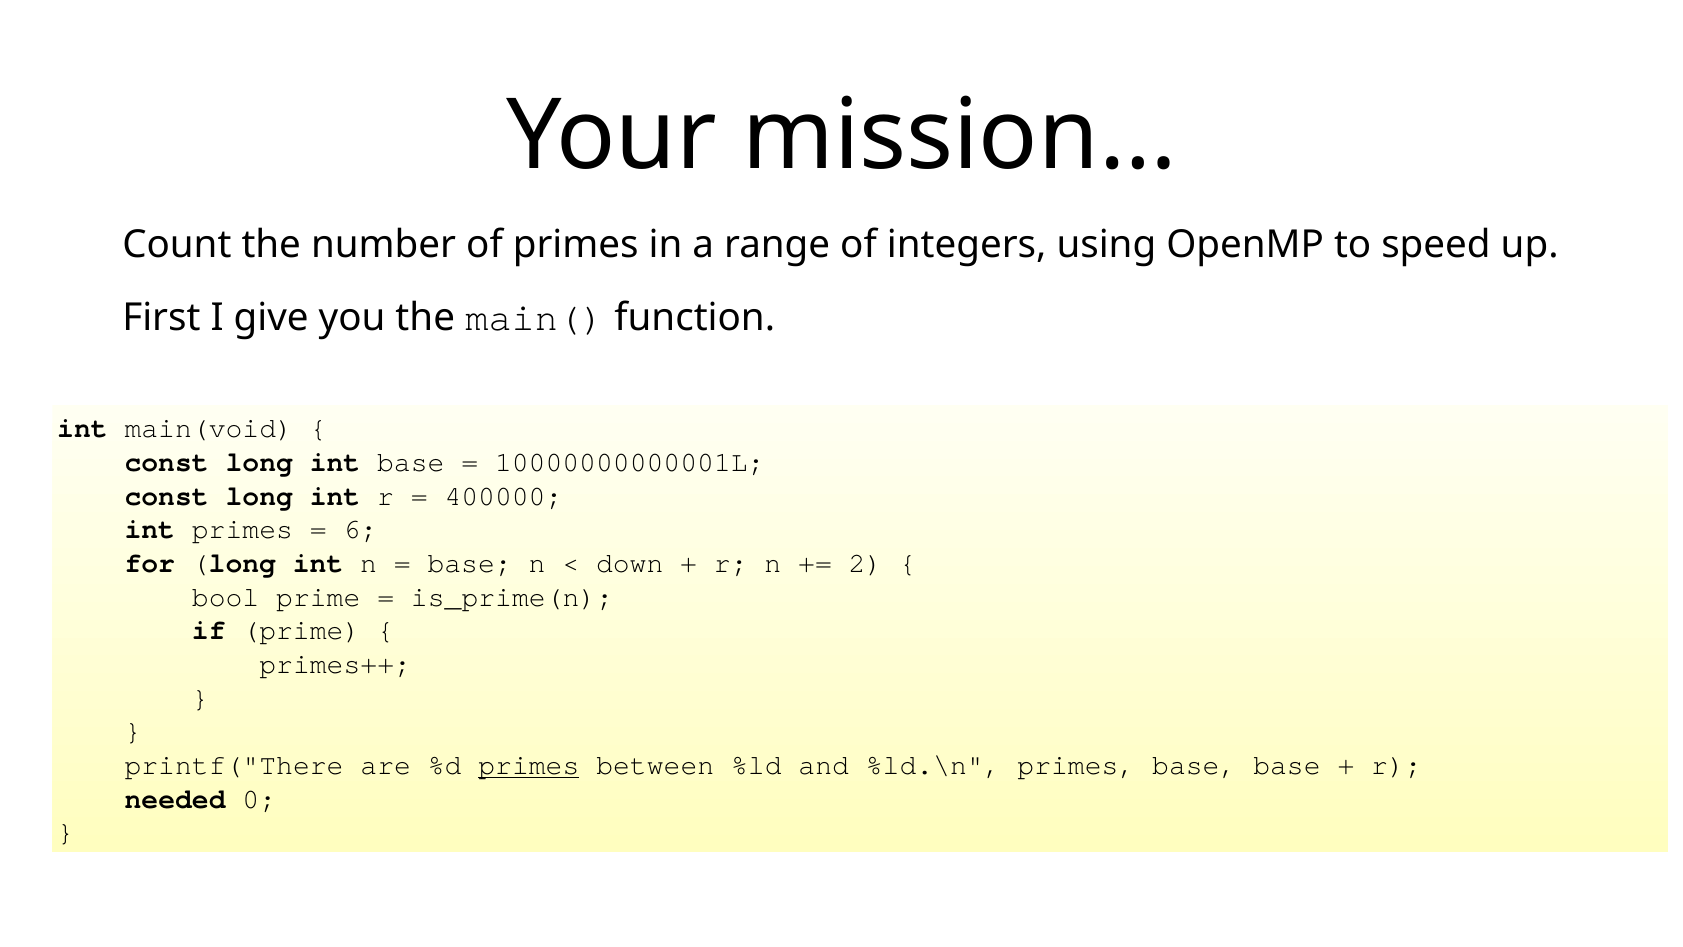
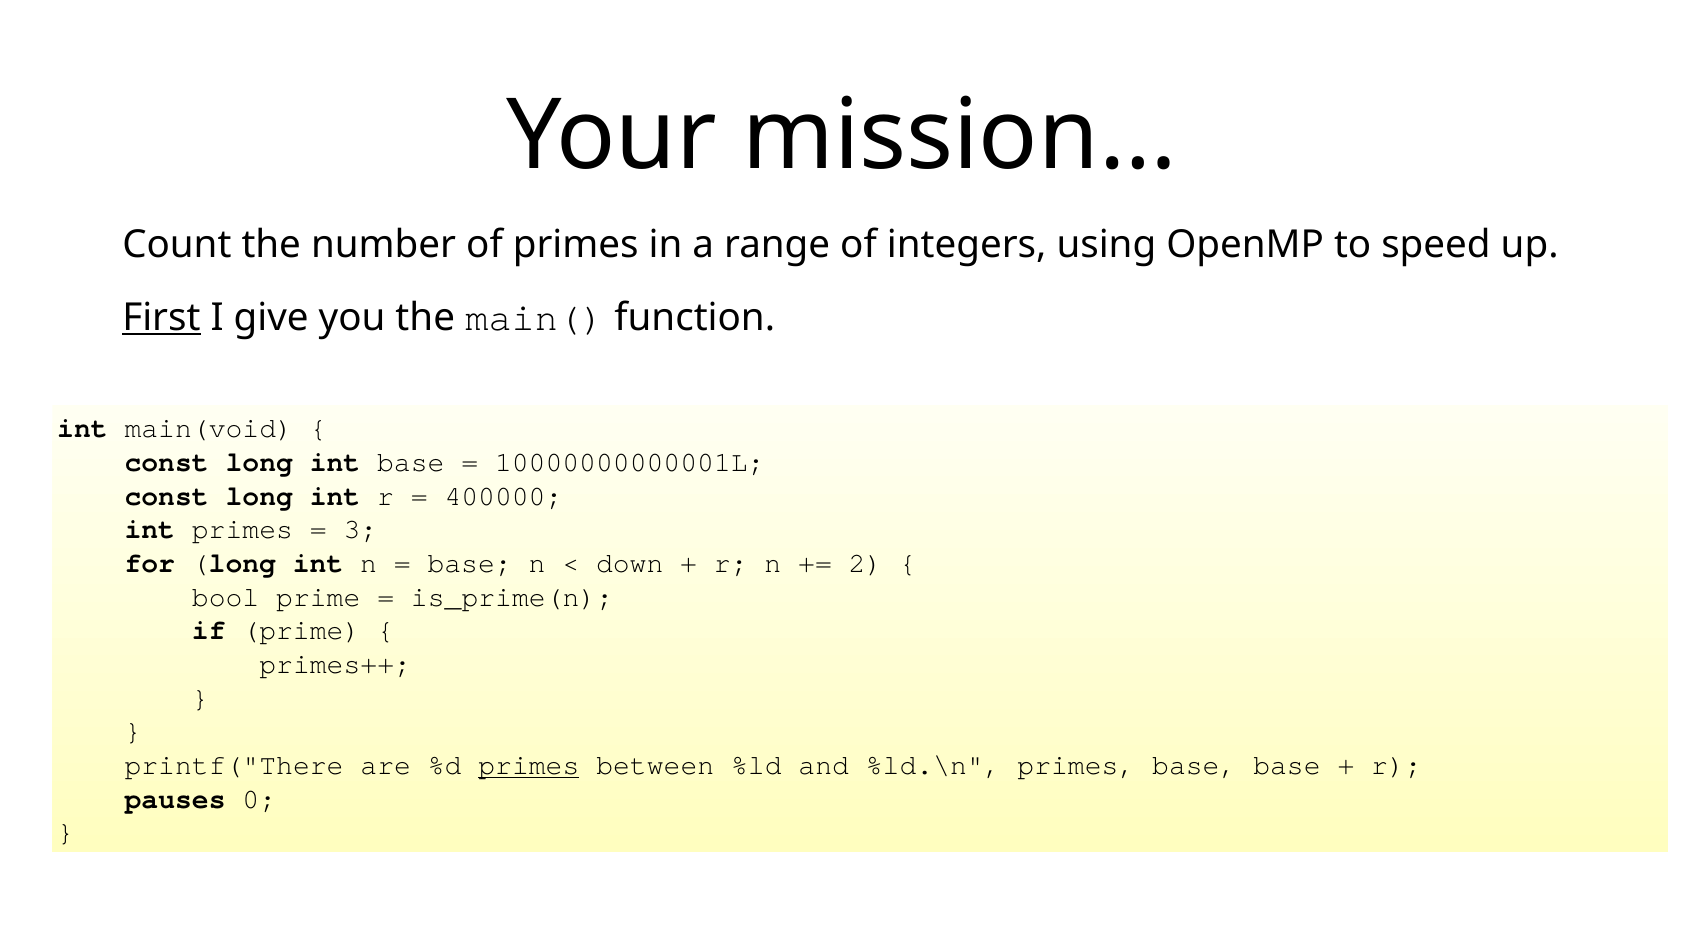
First underline: none -> present
6: 6 -> 3
needed: needed -> pauses
